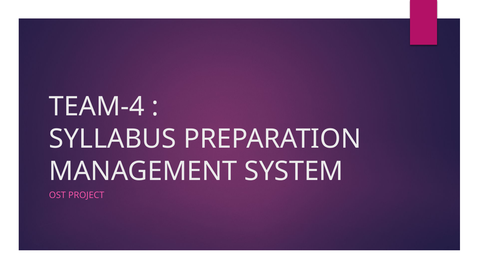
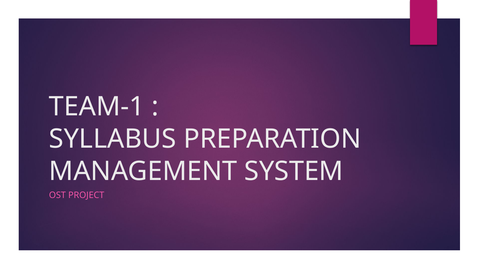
TEAM-4: TEAM-4 -> TEAM-1
